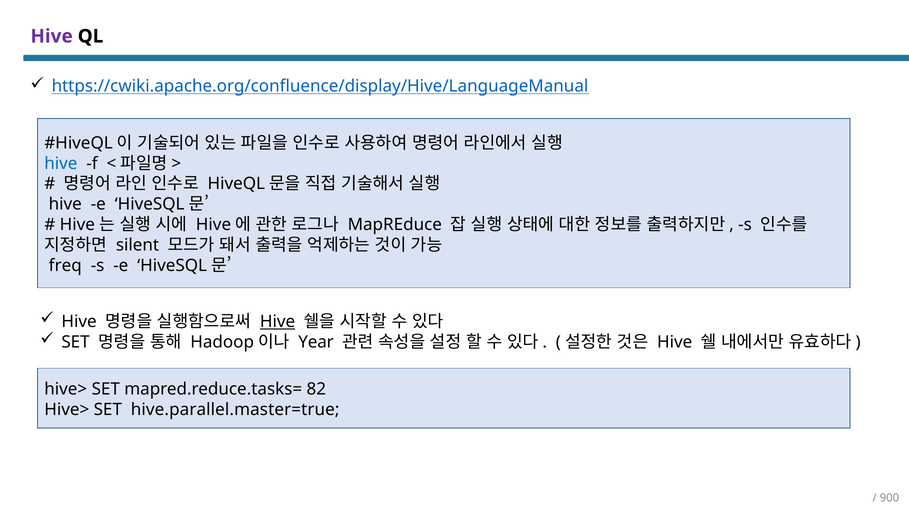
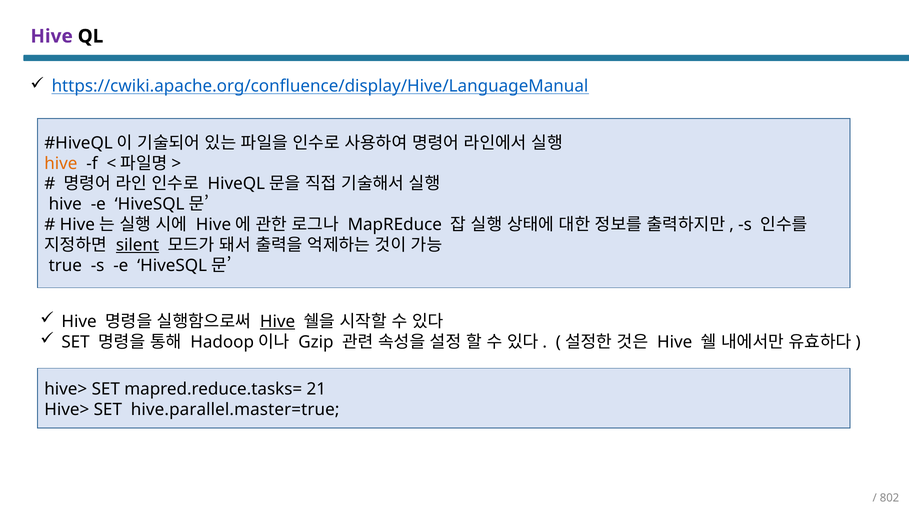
hive at (61, 163) colour: blue -> orange
silent underline: none -> present
freq: freq -> true
Year: Year -> Gzip
82: 82 -> 21
900: 900 -> 802
